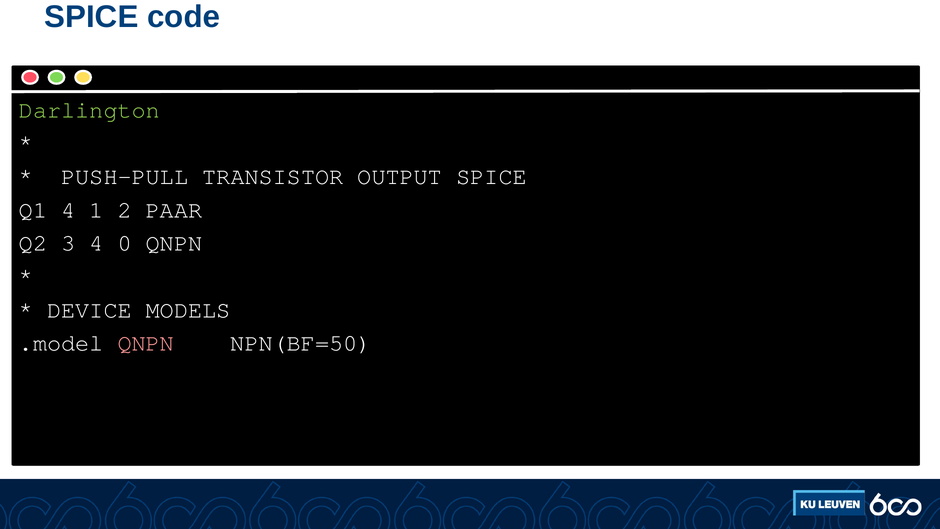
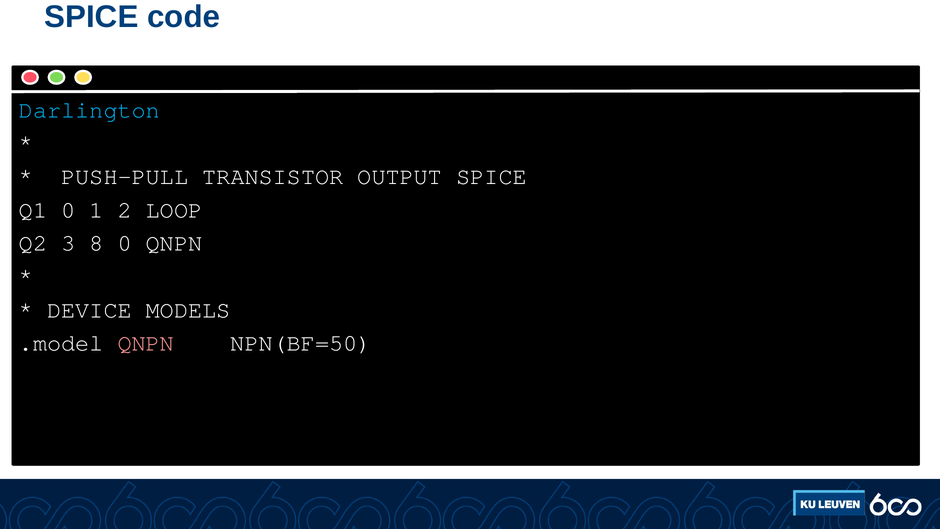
Darlington colour: light green -> light blue
Q1 4: 4 -> 0
PAAR: PAAR -> LOOP
3 4: 4 -> 8
